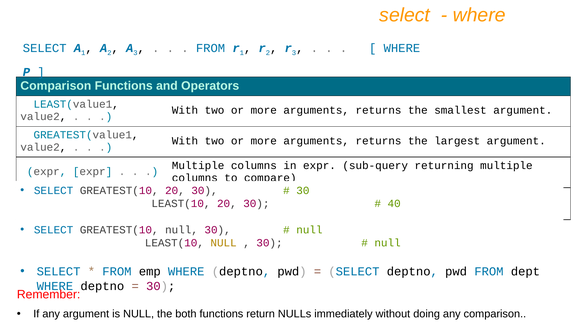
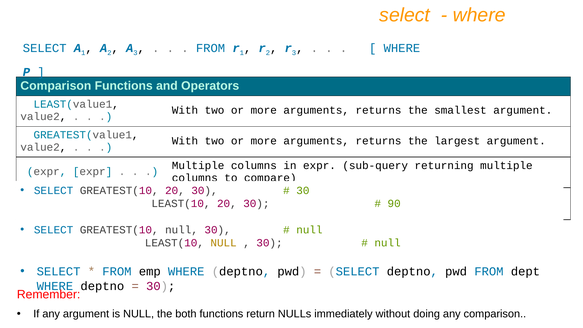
40: 40 -> 90
